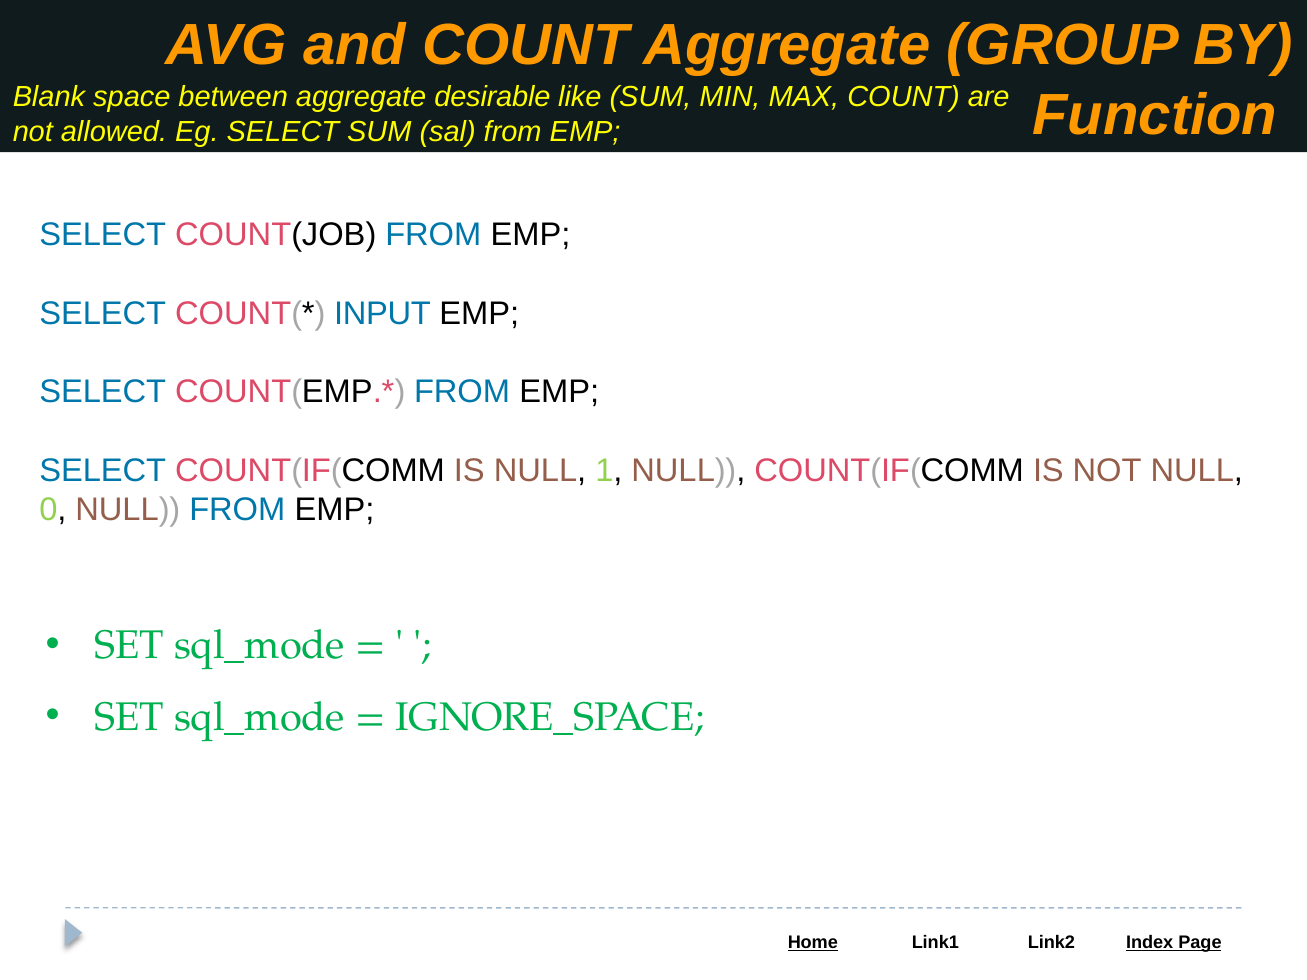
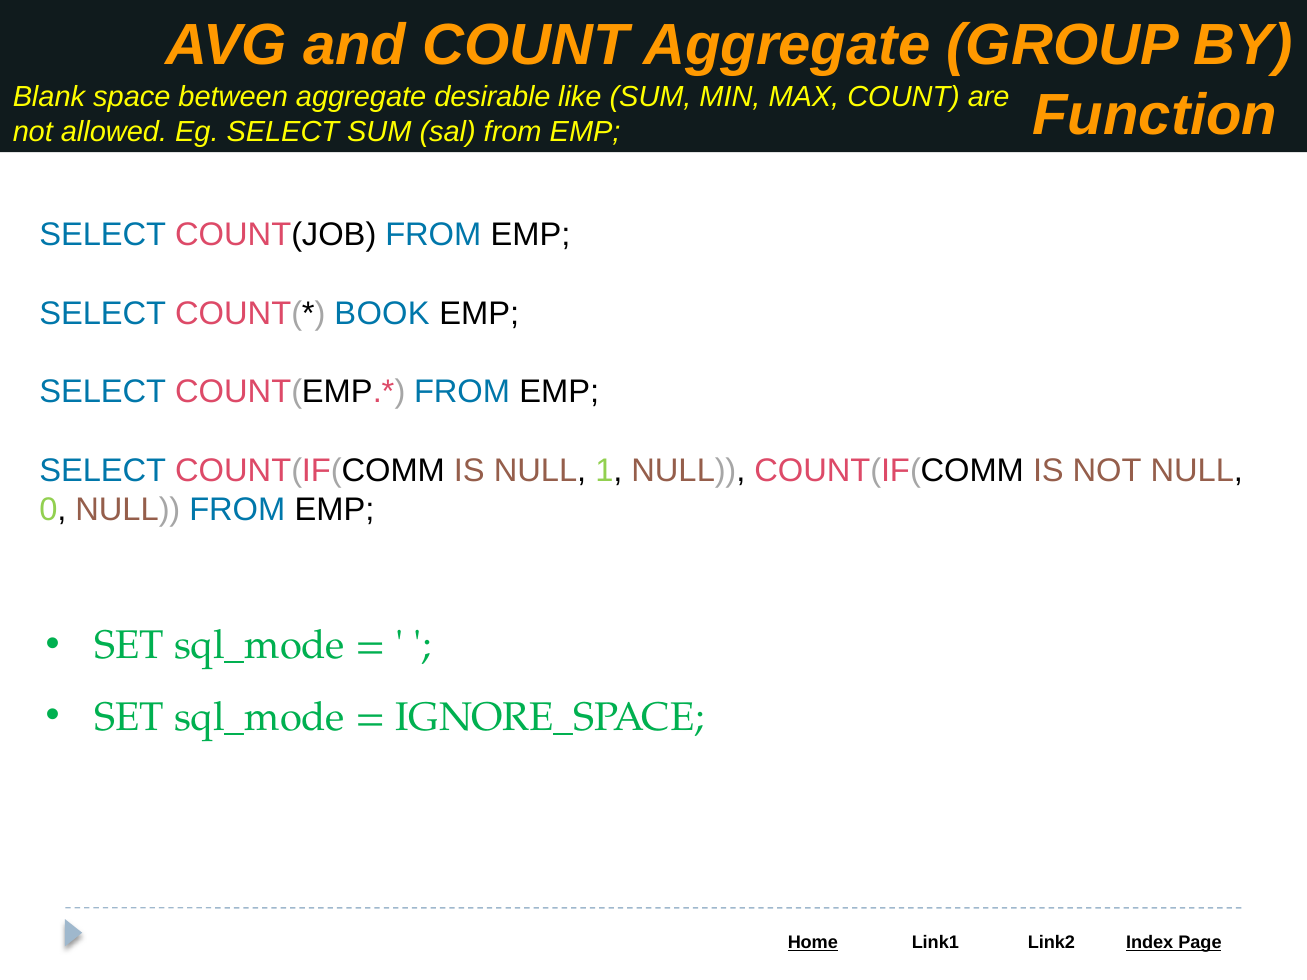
INPUT: INPUT -> BOOK
